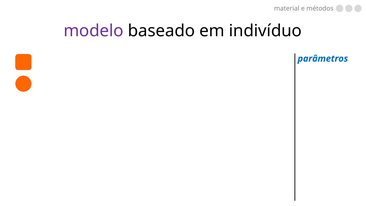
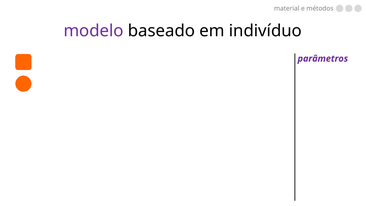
parâmetros colour: blue -> purple
